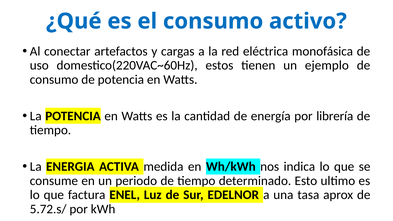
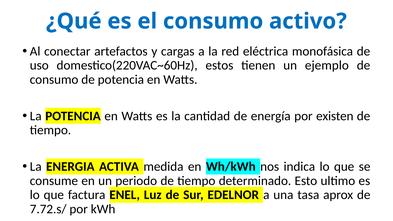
librería: librería -> existen
5.72.s/: 5.72.s/ -> 7.72.s/
